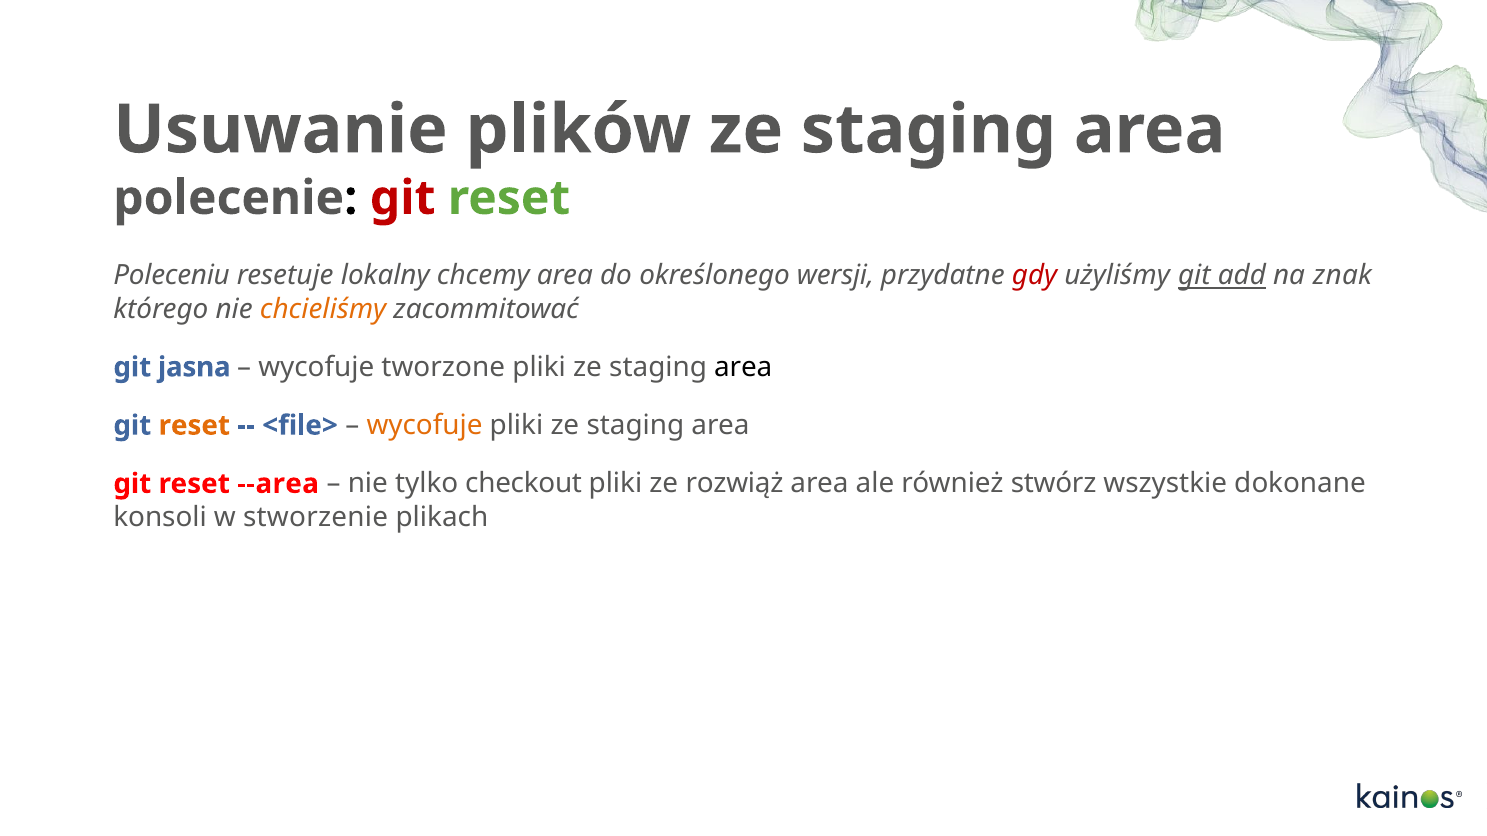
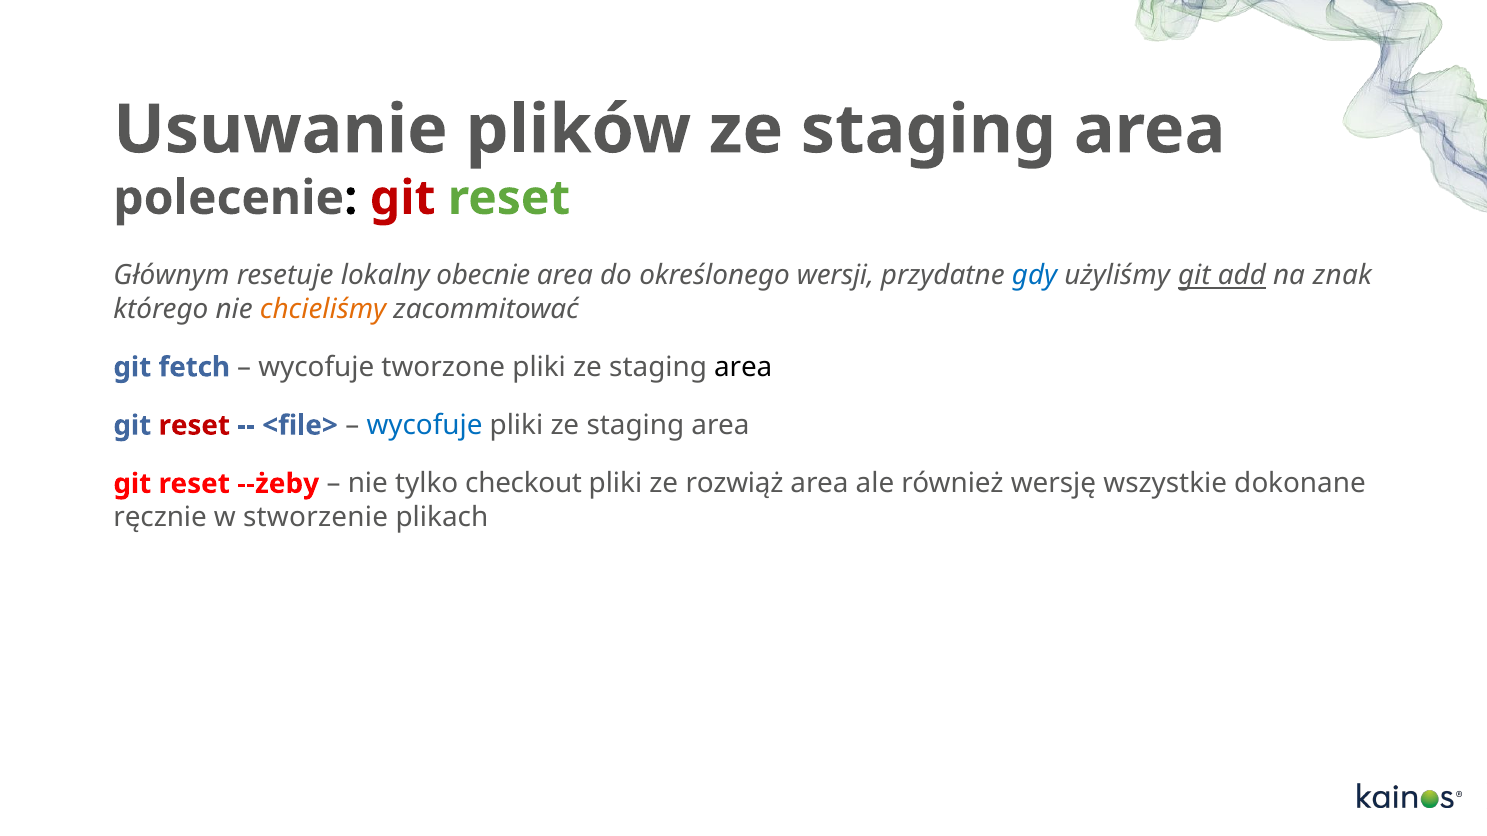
Poleceniu: Poleceniu -> Głównym
chcemy: chcemy -> obecnie
gdy colour: red -> blue
jasna: jasna -> fetch
reset at (194, 426) colour: orange -> red
wycofuje at (425, 426) colour: orange -> blue
--area: --area -> --żeby
stwórz: stwórz -> wersję
konsoli: konsoli -> ręcznie
